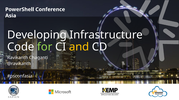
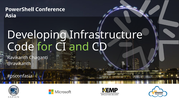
and colour: yellow -> light green
